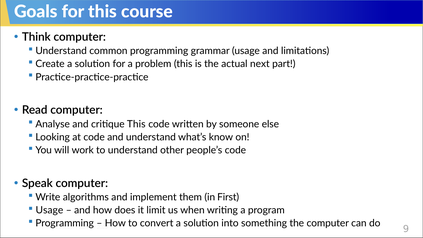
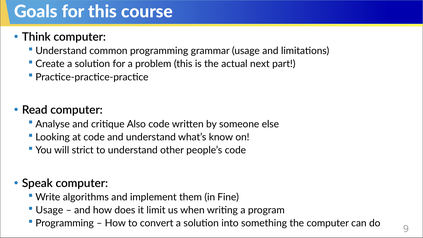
critique This: This -> Also
work: work -> strict
First: First -> Fine
